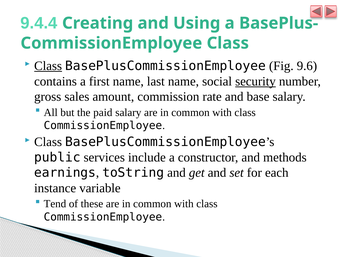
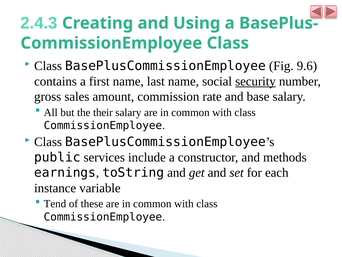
9.4.4: 9.4.4 -> 2.4.3
Class at (48, 66) underline: present -> none
paid: paid -> their
